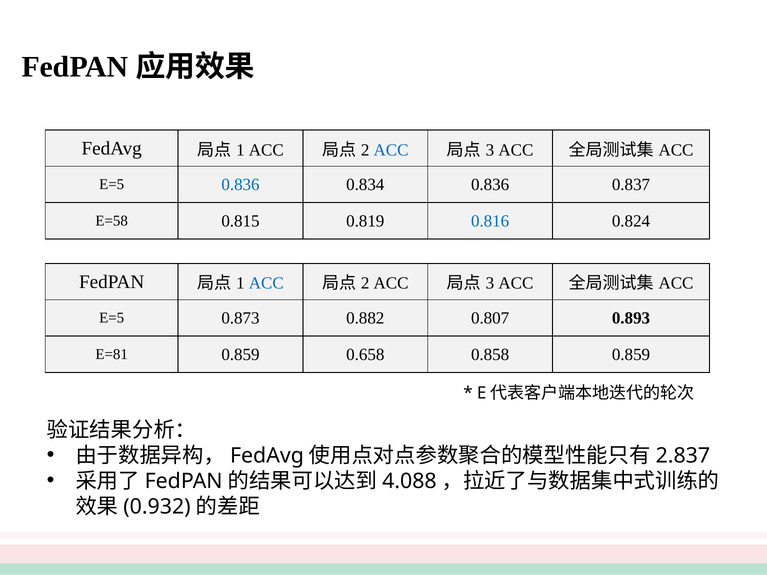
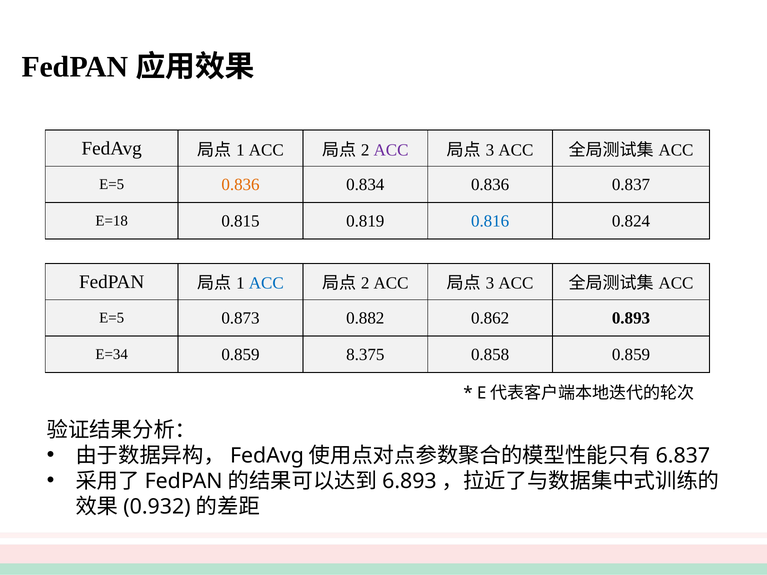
ACC at (391, 150) colour: blue -> purple
0.836 at (241, 185) colour: blue -> orange
E=58: E=58 -> E=18
0.807: 0.807 -> 0.862
E=81: E=81 -> E=34
0.658: 0.658 -> 8.375
2.837: 2.837 -> 6.837
4.088: 4.088 -> 6.893
